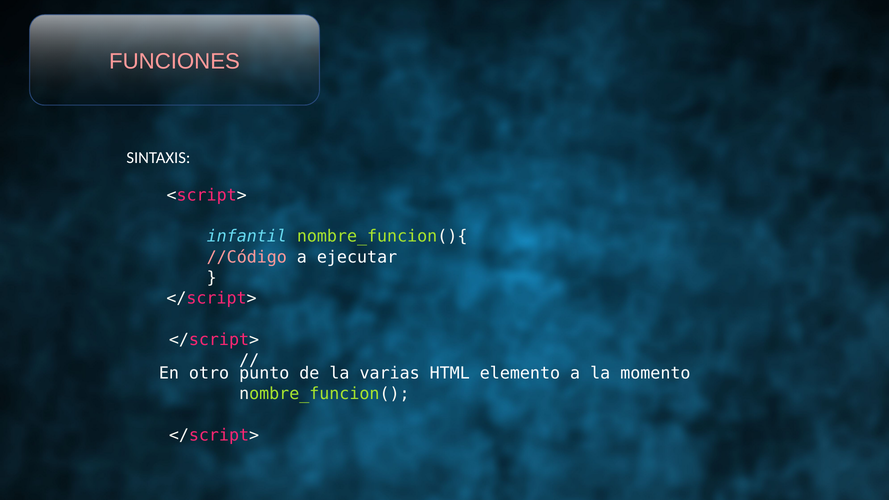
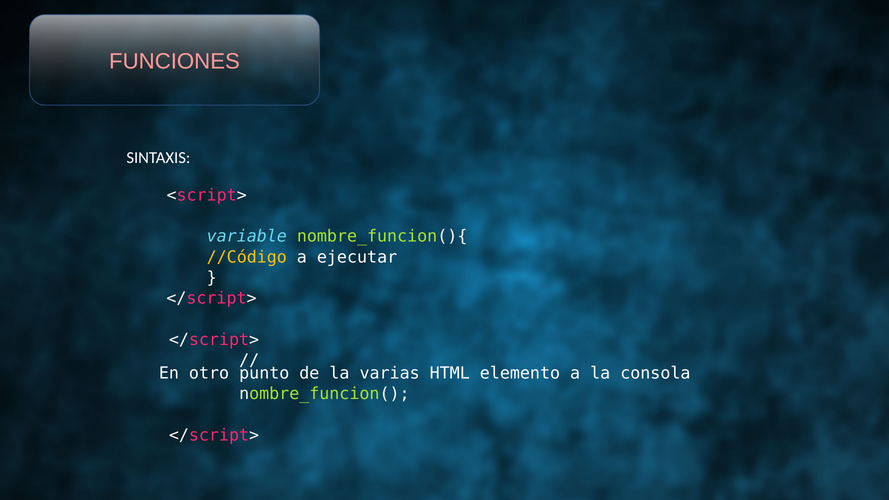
infantil: infantil -> variable
//Código colour: pink -> yellow
momento: momento -> consola
